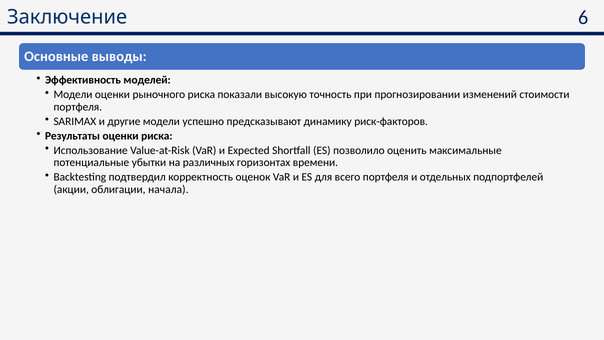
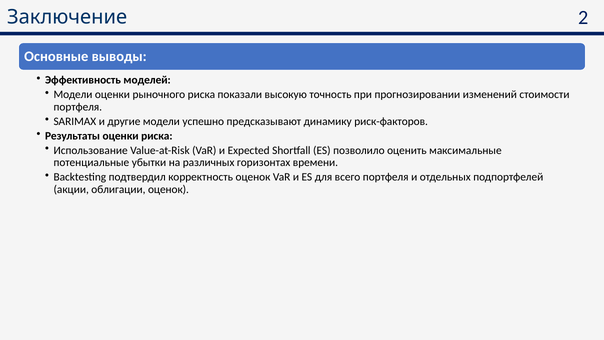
6: 6 -> 2
облигации начала: начала -> оценок
